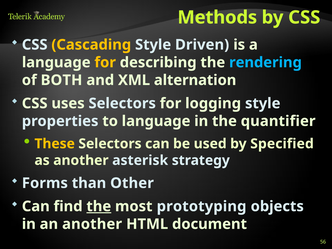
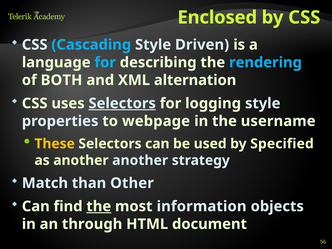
Methods: Methods -> Enclosed
Cascading colour: yellow -> light blue
for at (105, 62) colour: yellow -> light blue
Selectors at (122, 103) underline: none -> present
to language: language -> webpage
quantifier: quantifier -> username
another asterisk: asterisk -> another
Forms: Forms -> Match
prototyping: prototyping -> information
an another: another -> through
